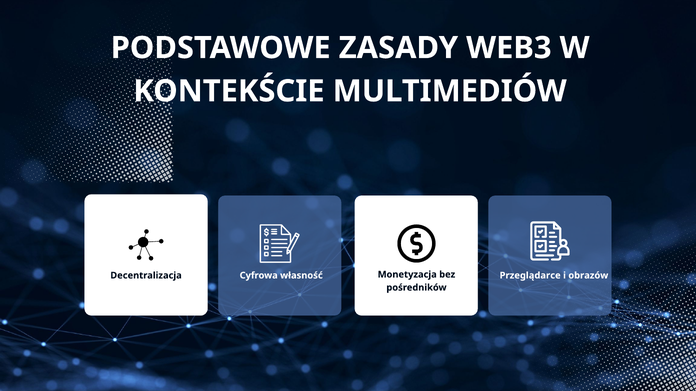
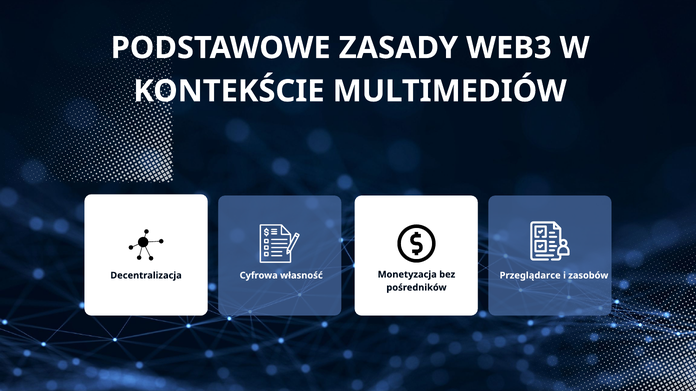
obrazów: obrazów -> zasobów
